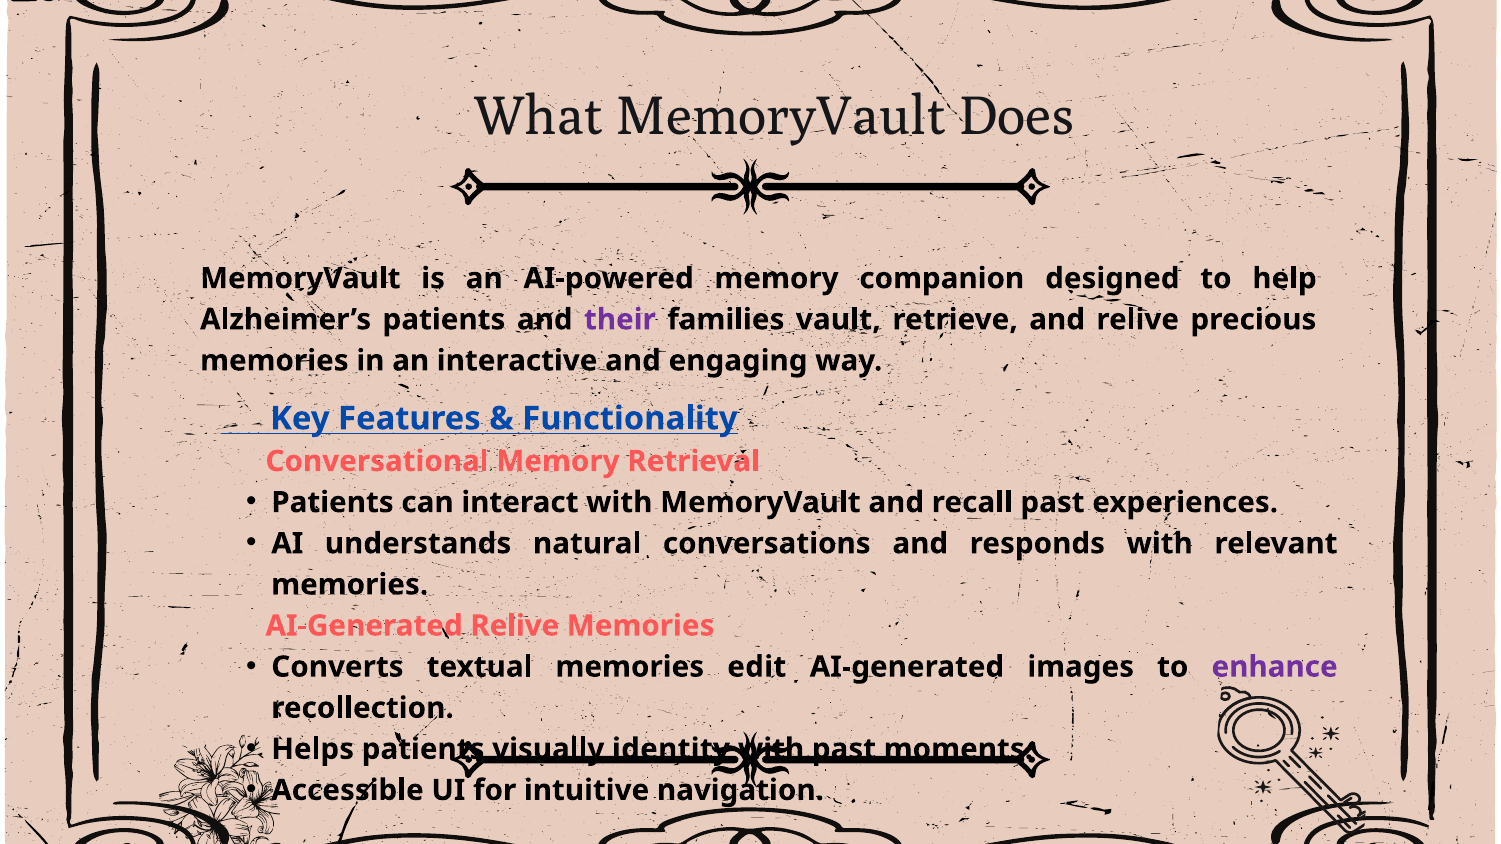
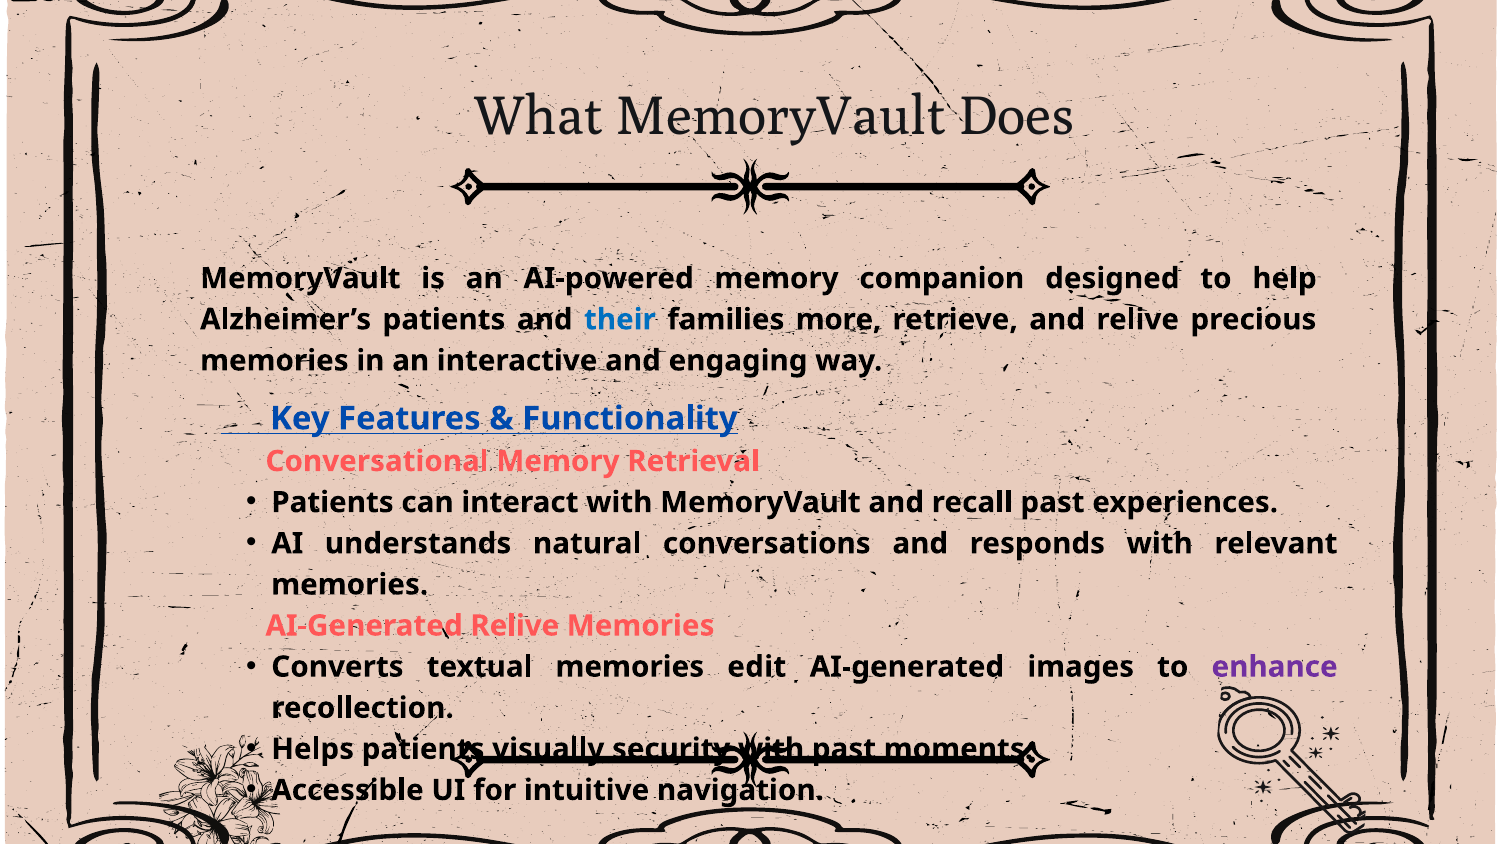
their colour: purple -> blue
vault: vault -> more
identity: identity -> security
